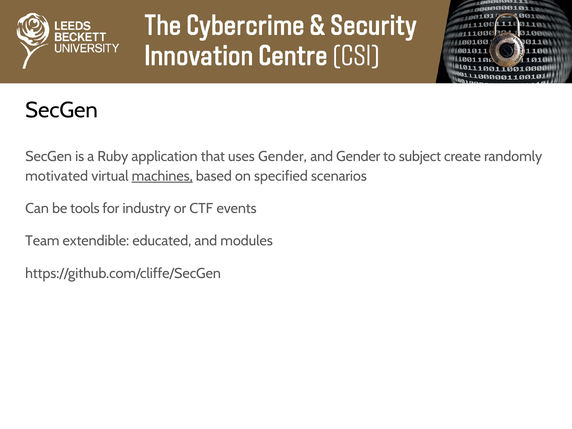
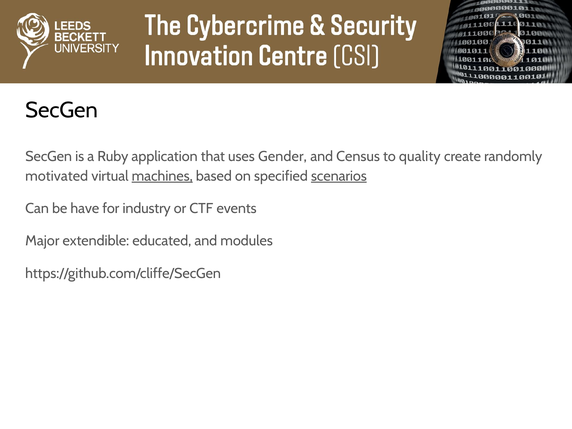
and Gender: Gender -> Census
subject: subject -> quality
scenarios underline: none -> present
tools: tools -> have
Team: Team -> Major
